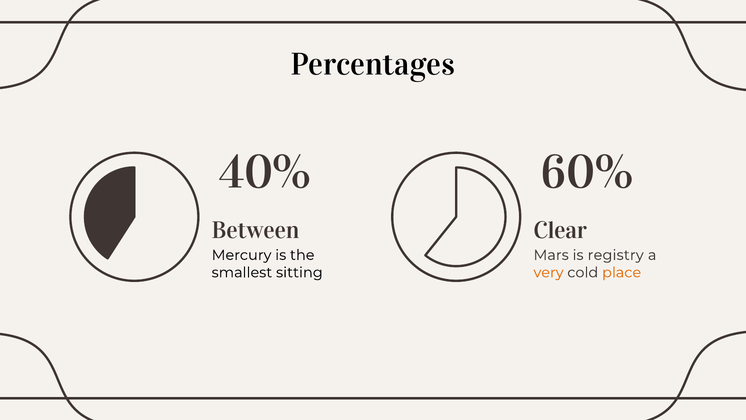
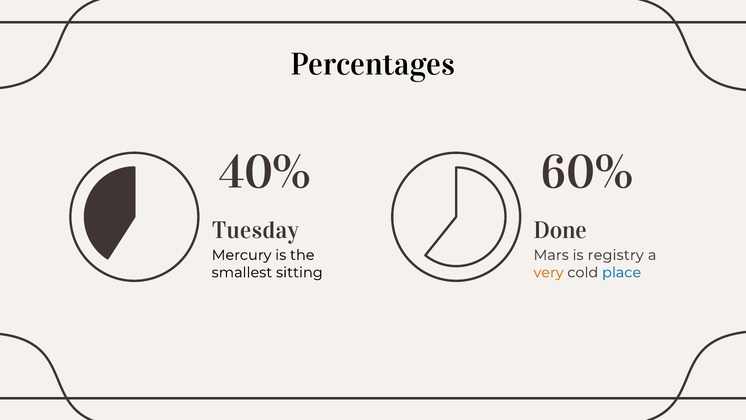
Between: Between -> Tuesday
Clear: Clear -> Done
place colour: orange -> blue
